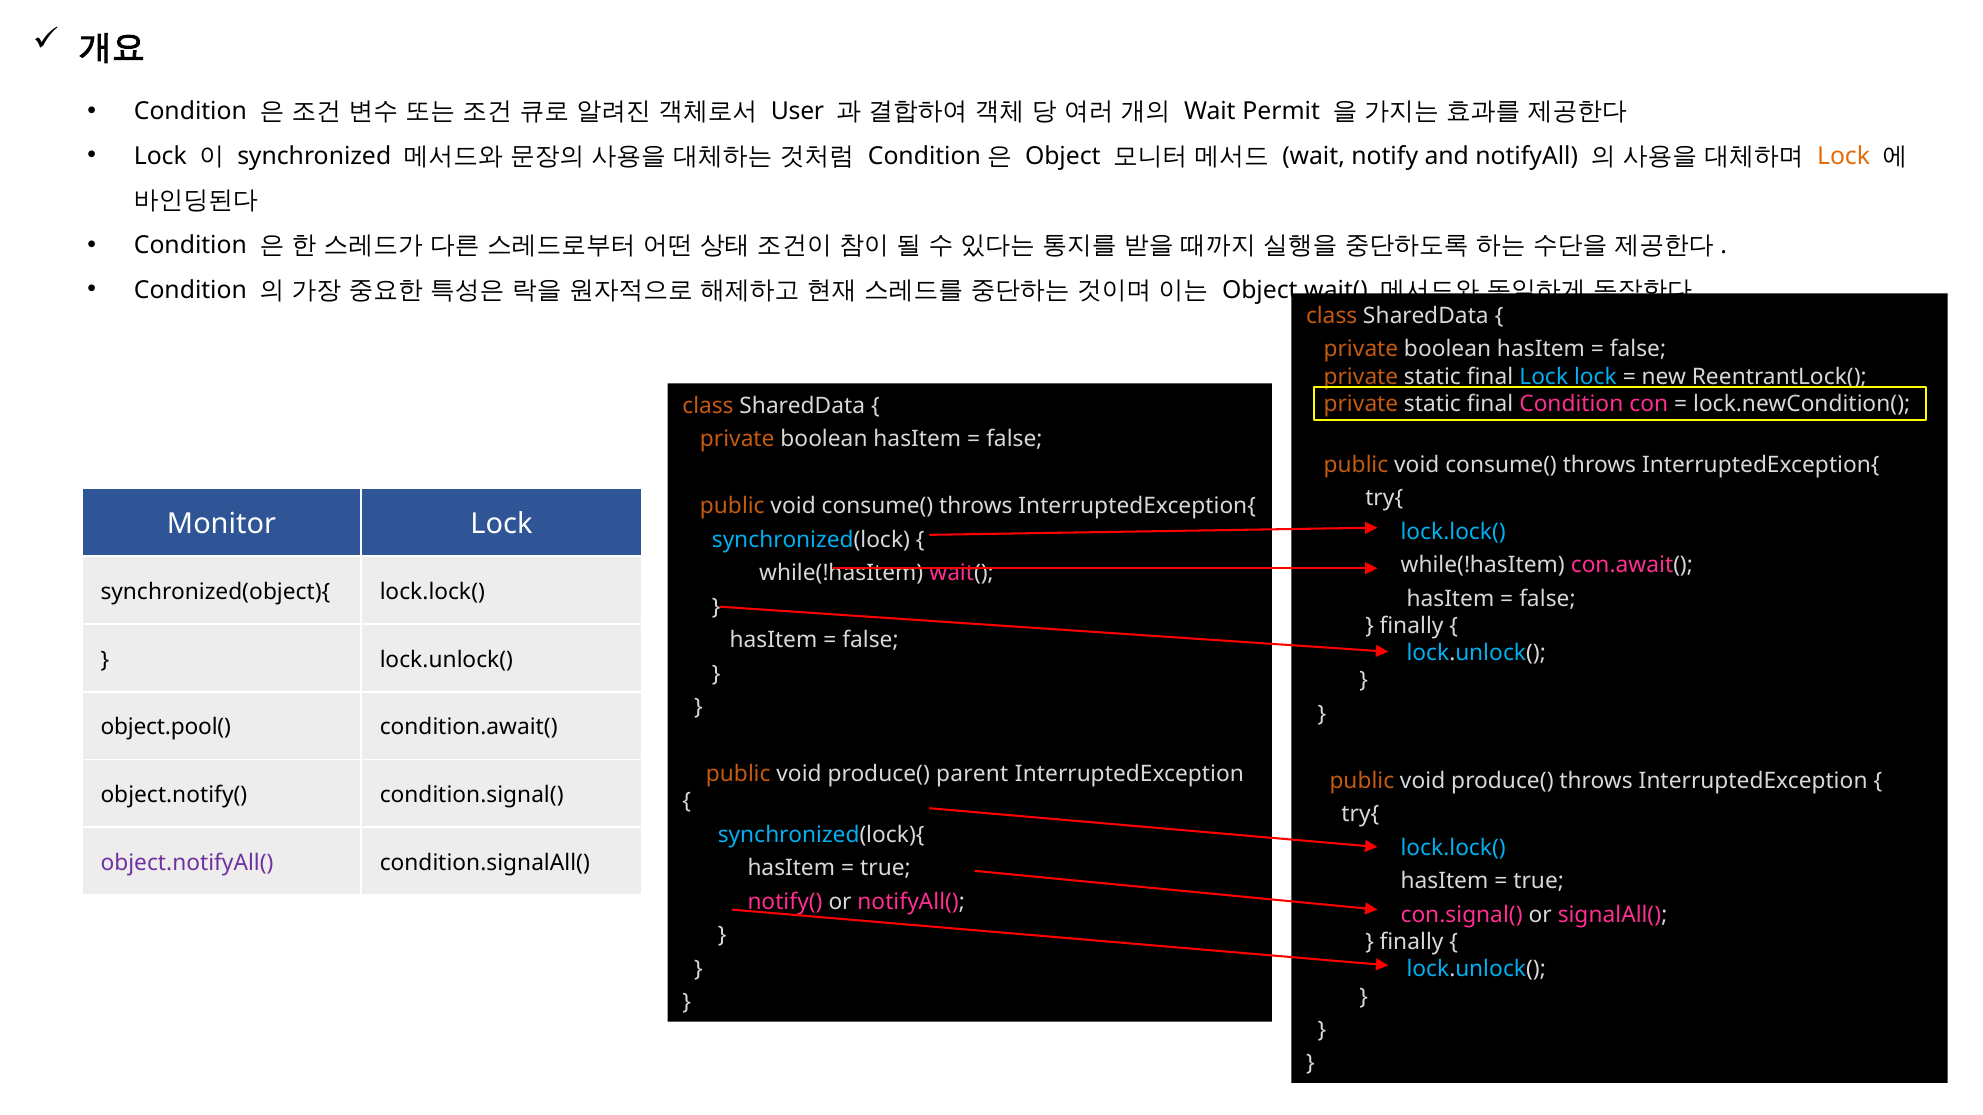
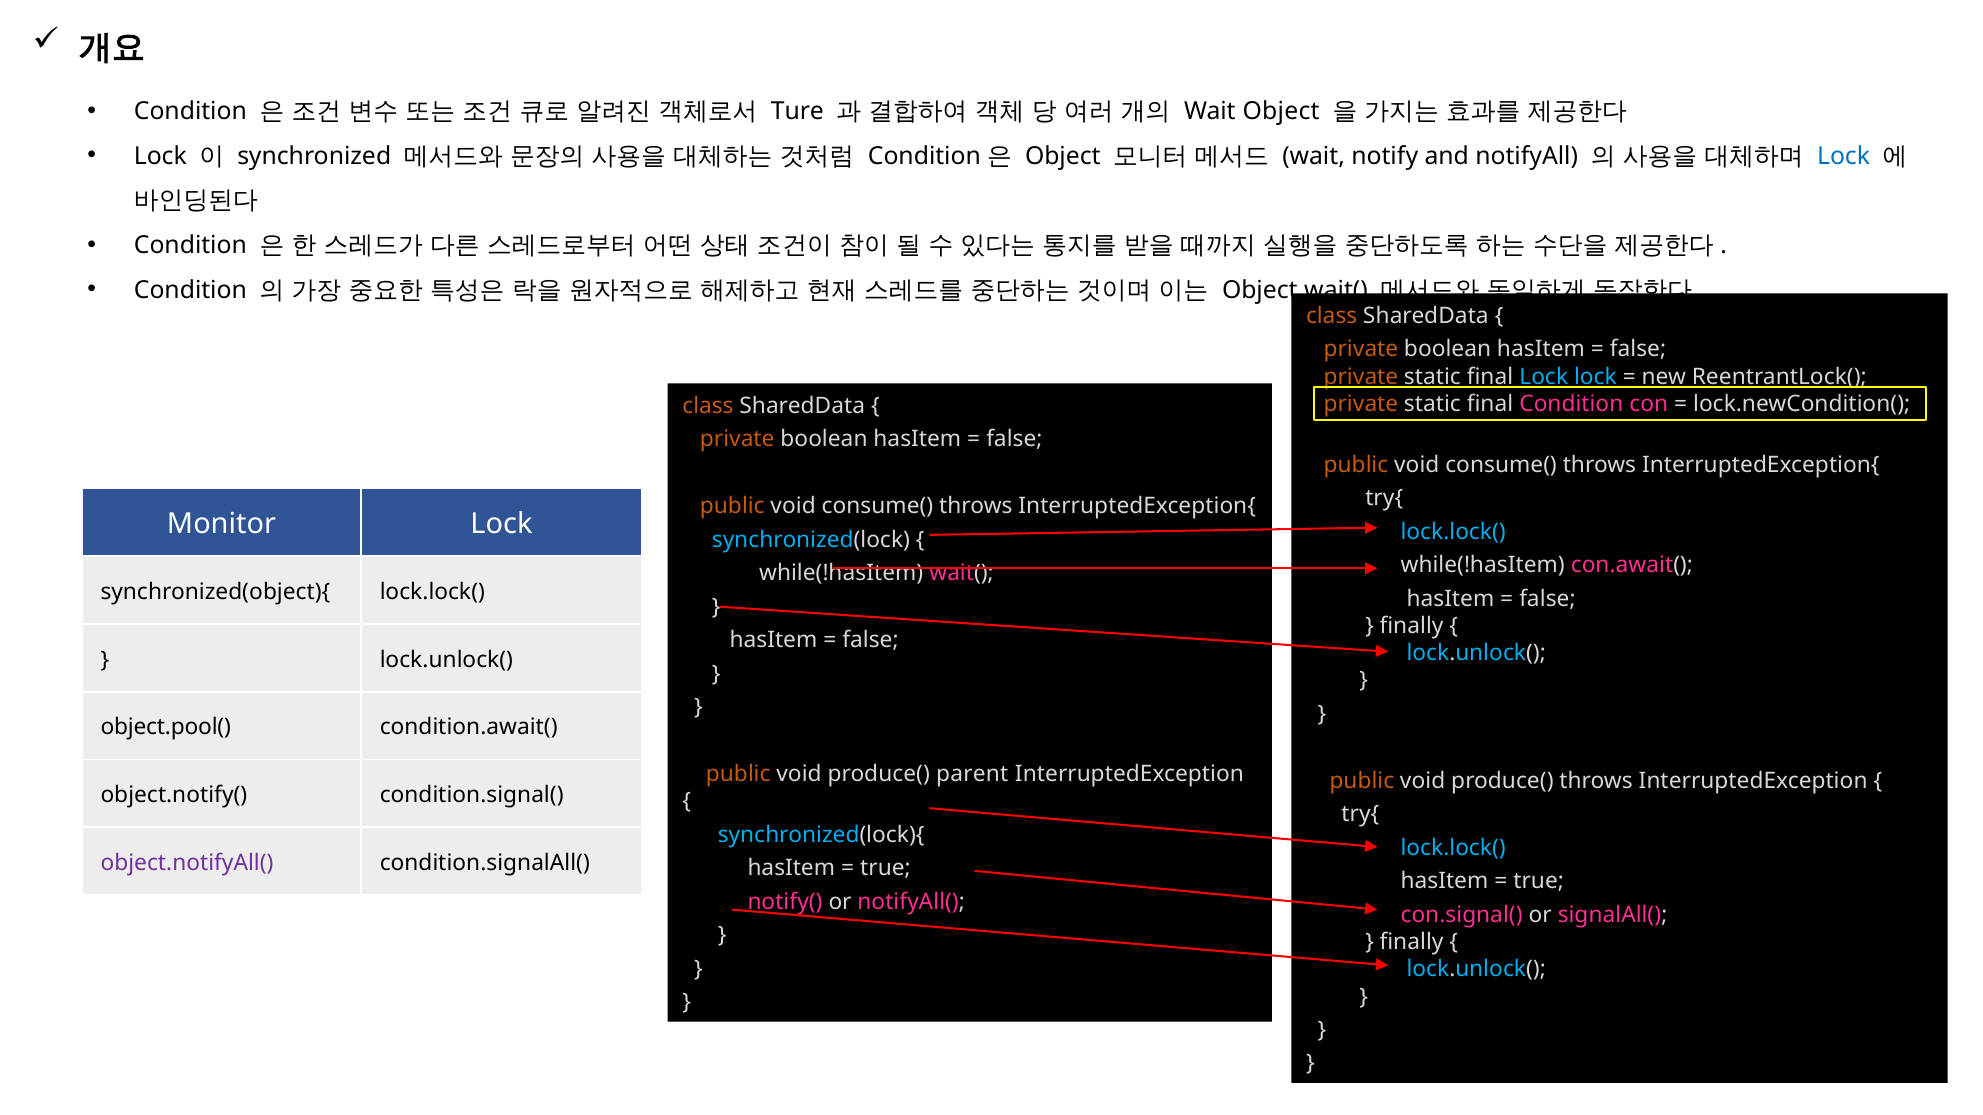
User: User -> Ture
Wait Permit: Permit -> Object
Lock at (1844, 156) colour: orange -> blue
